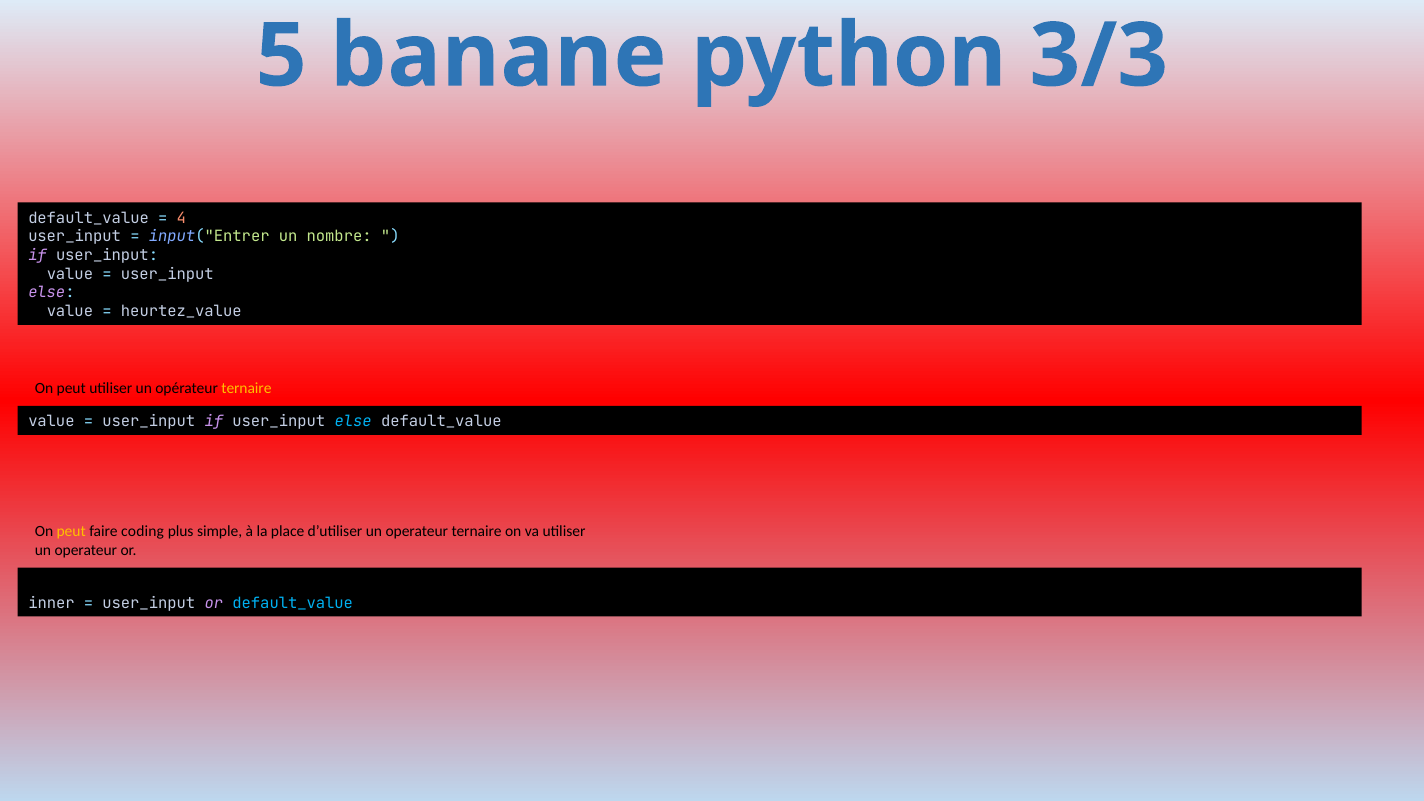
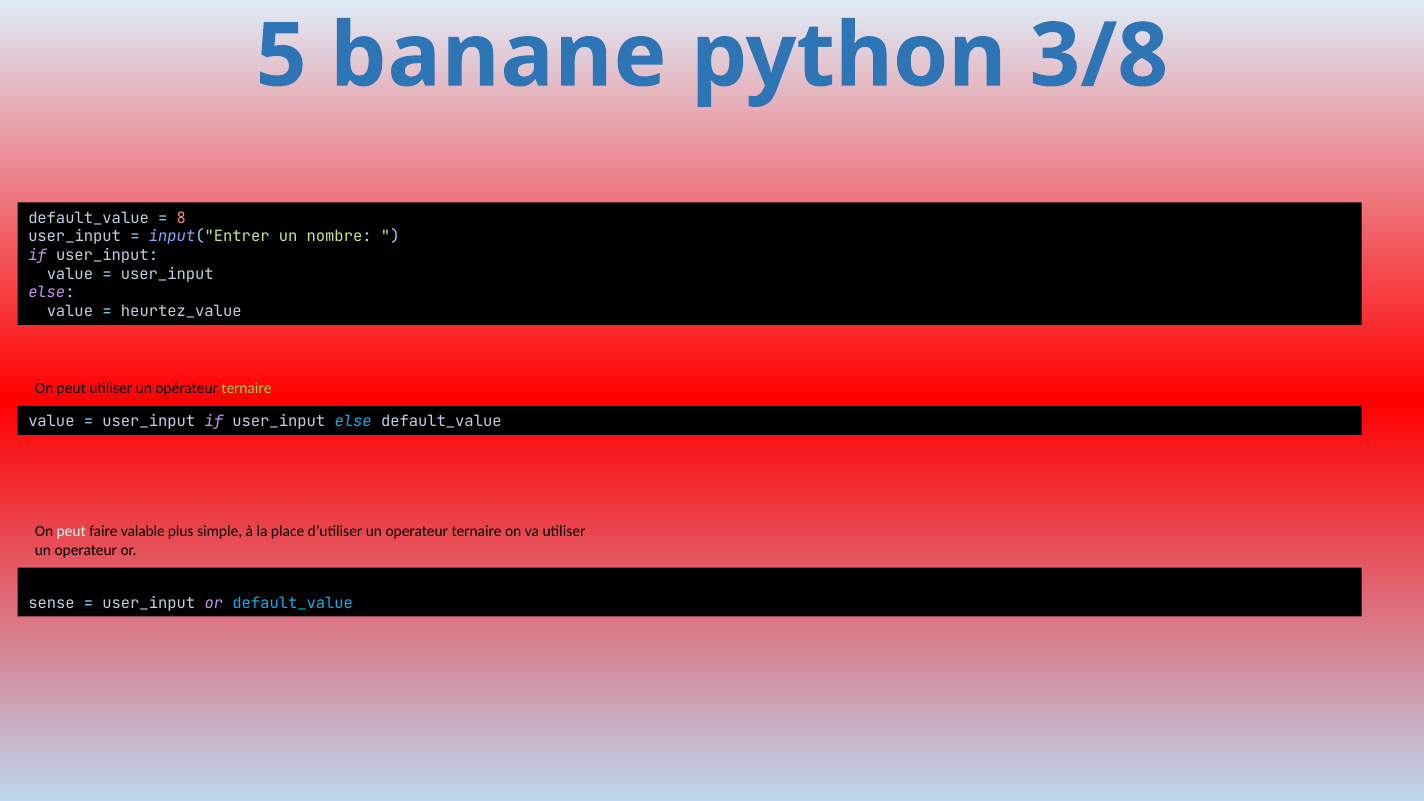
3/3: 3/3 -> 3/8
4: 4 -> 8
ternaire at (246, 388) colour: yellow -> light green
peut at (71, 531) colour: yellow -> white
coding: coding -> valable
inner: inner -> sense
